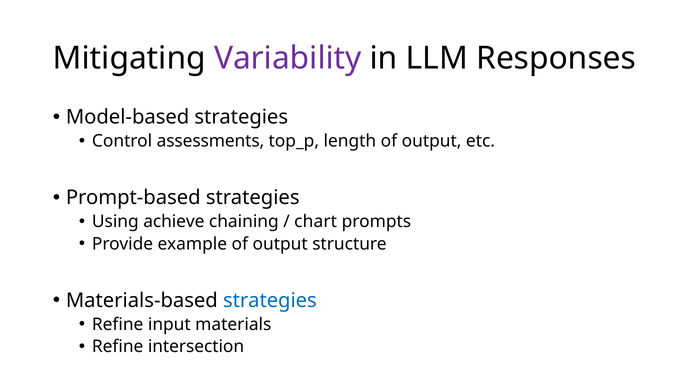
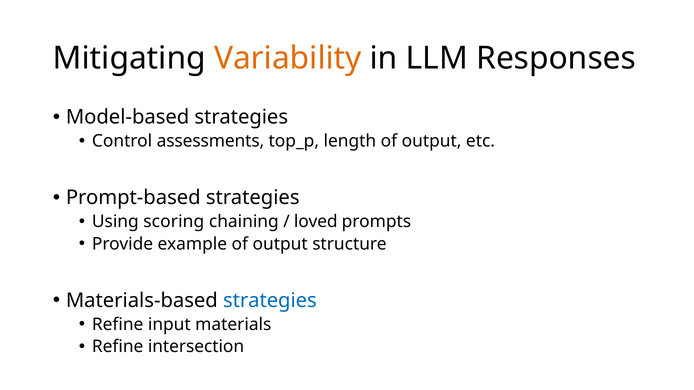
Variability colour: purple -> orange
achieve: achieve -> scoring
chart: chart -> loved
